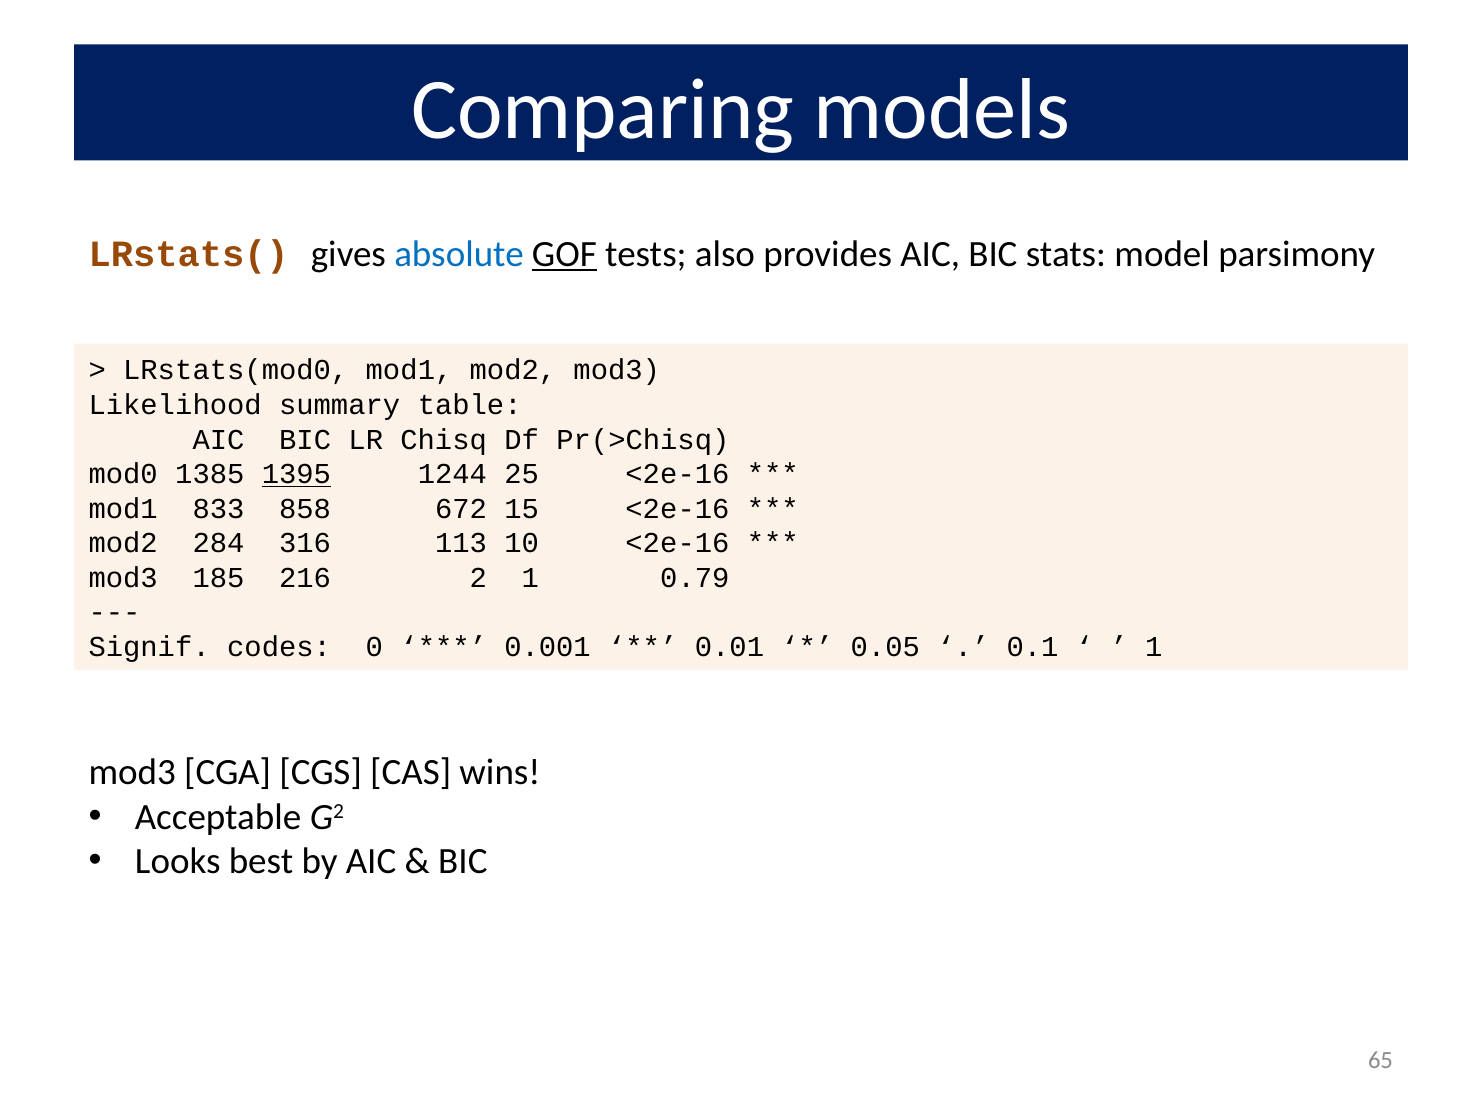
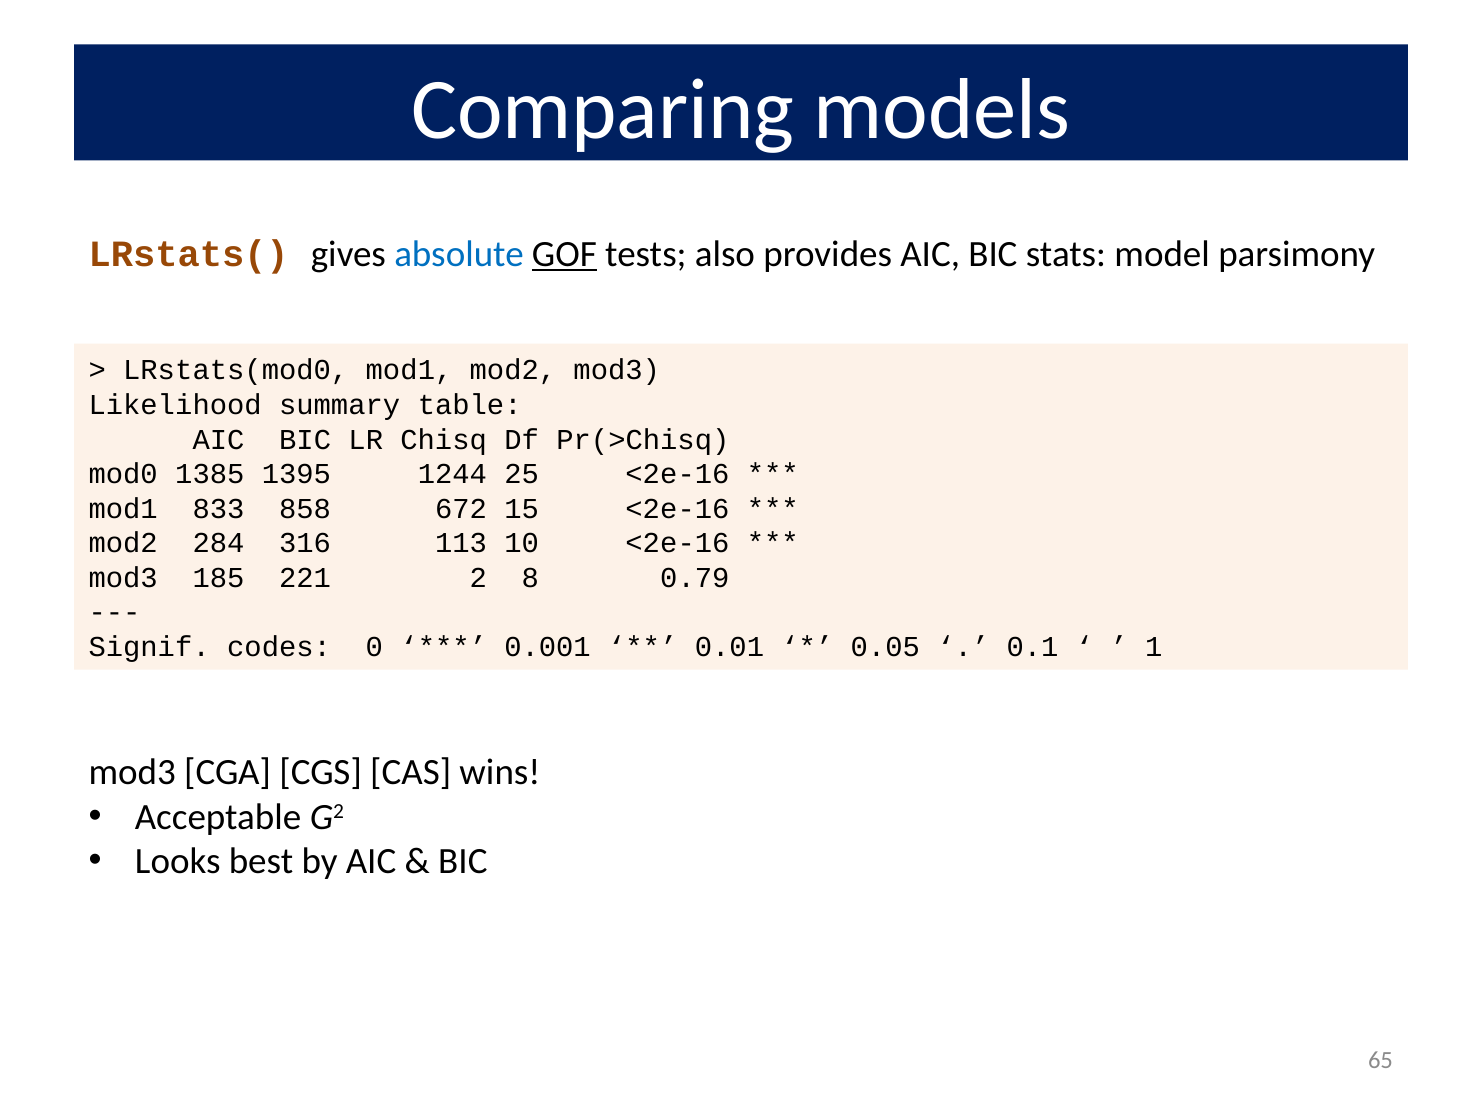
1395 underline: present -> none
216: 216 -> 221
2 1: 1 -> 8
